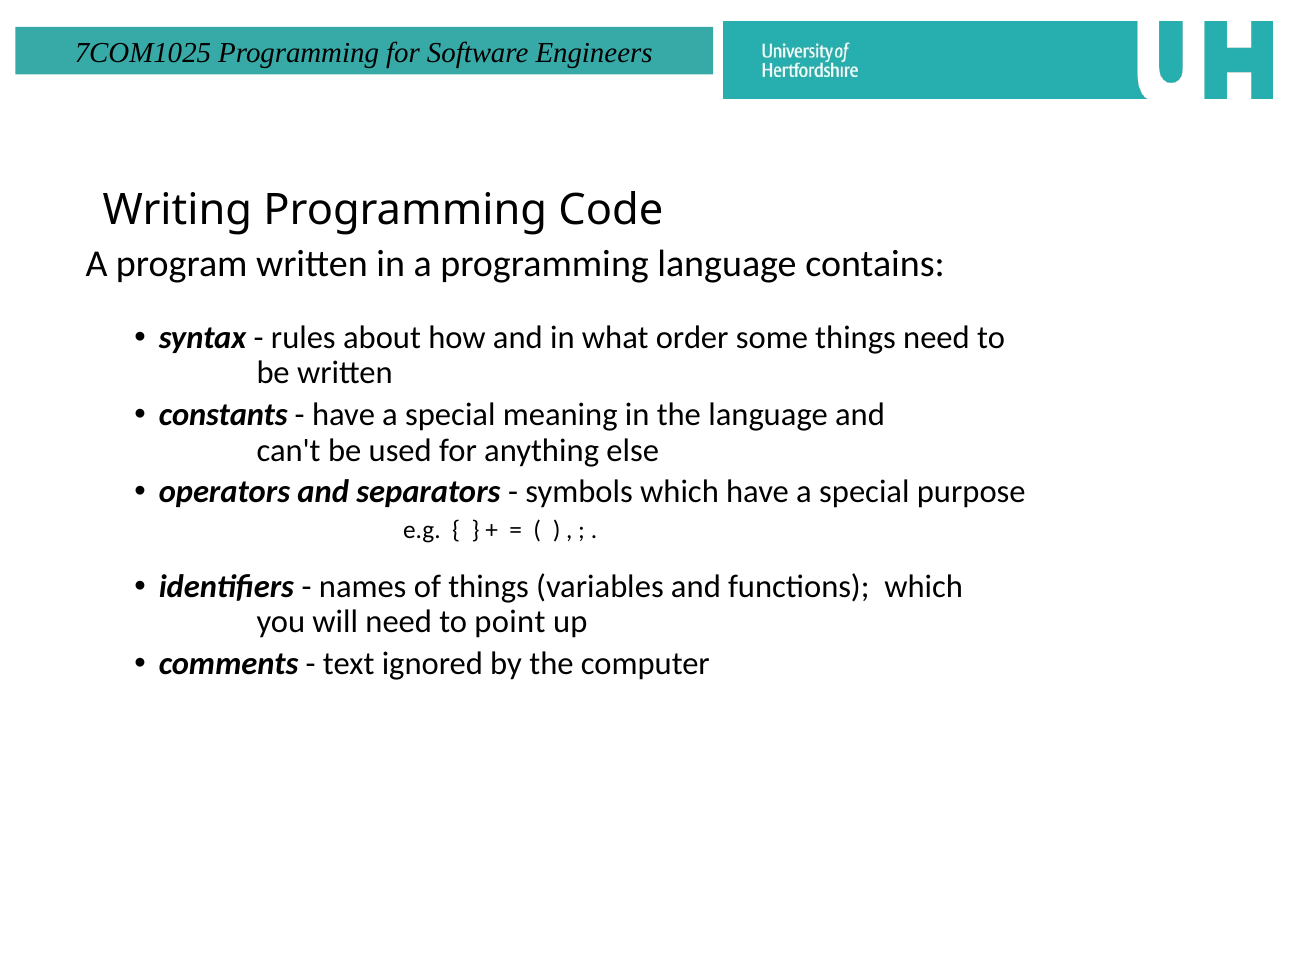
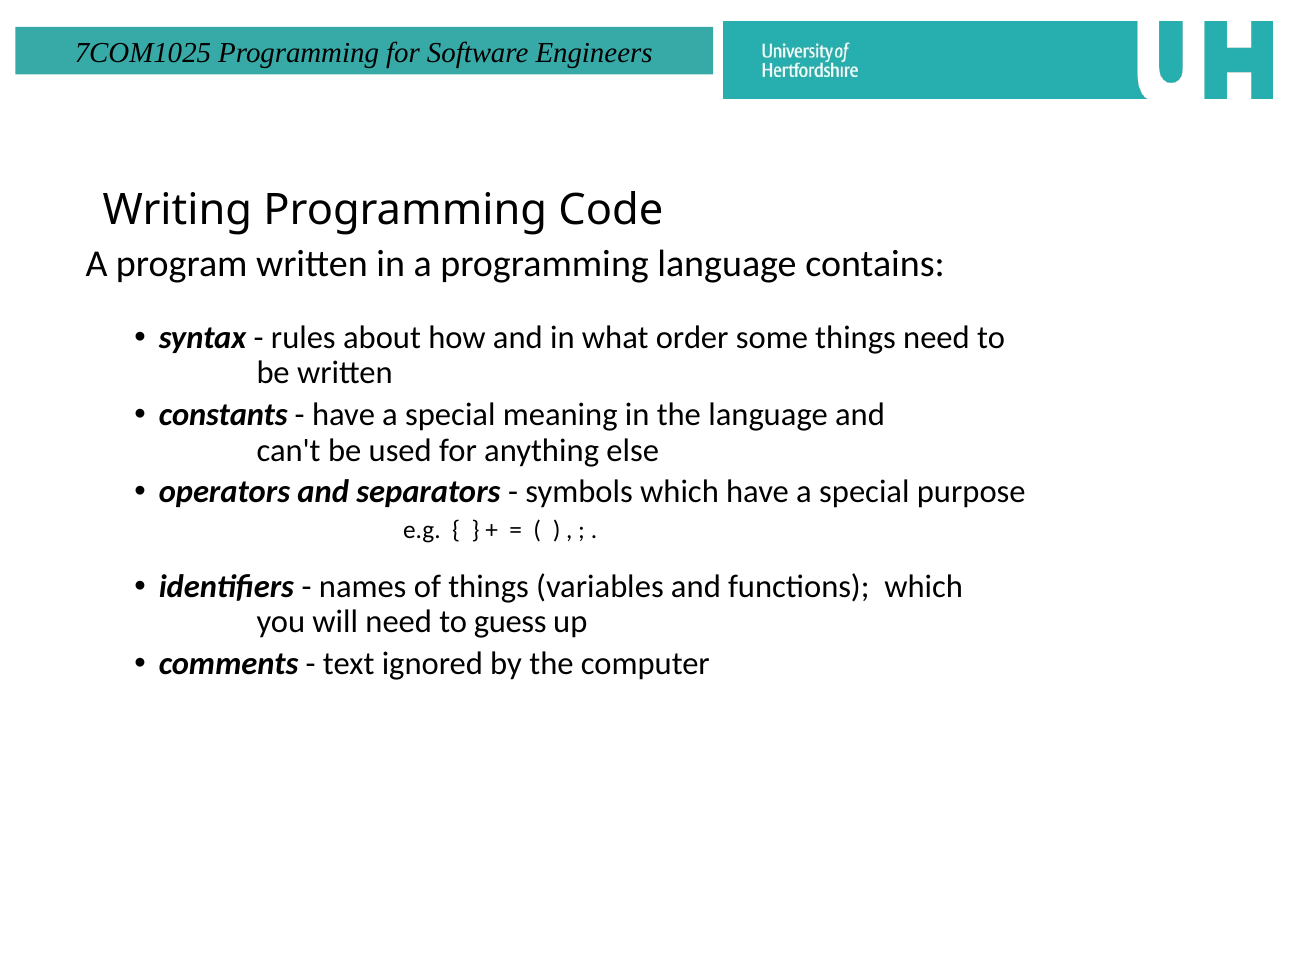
point: point -> guess
